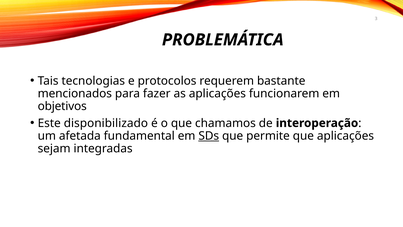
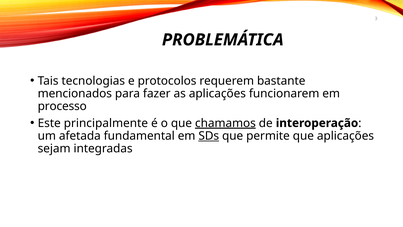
objetivos: objetivos -> processo
disponibilizado: disponibilizado -> principalmente
chamamos underline: none -> present
